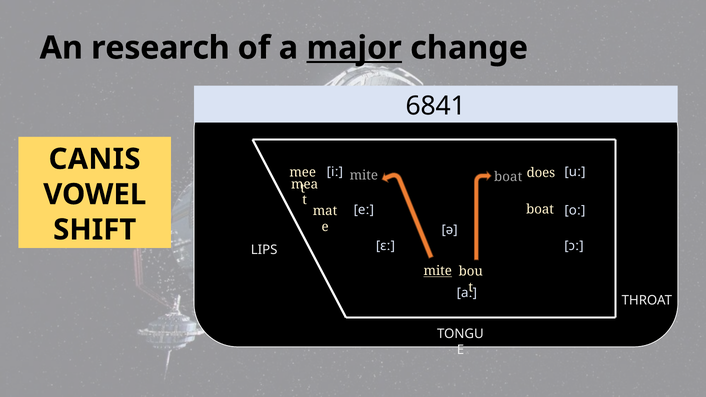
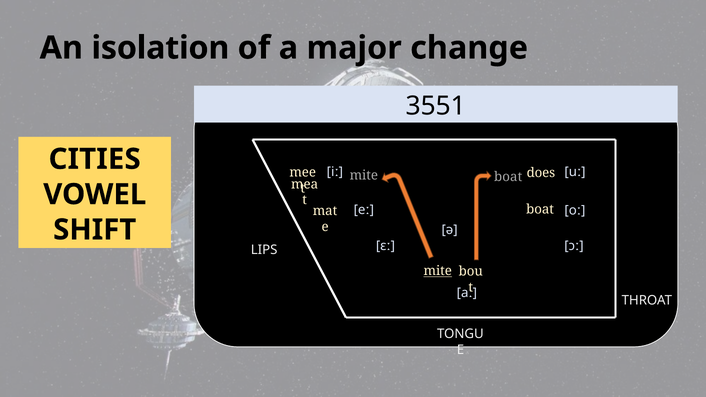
research: research -> isolation
major underline: present -> none
6841: 6841 -> 3551
CANIS: CANIS -> CITIES
